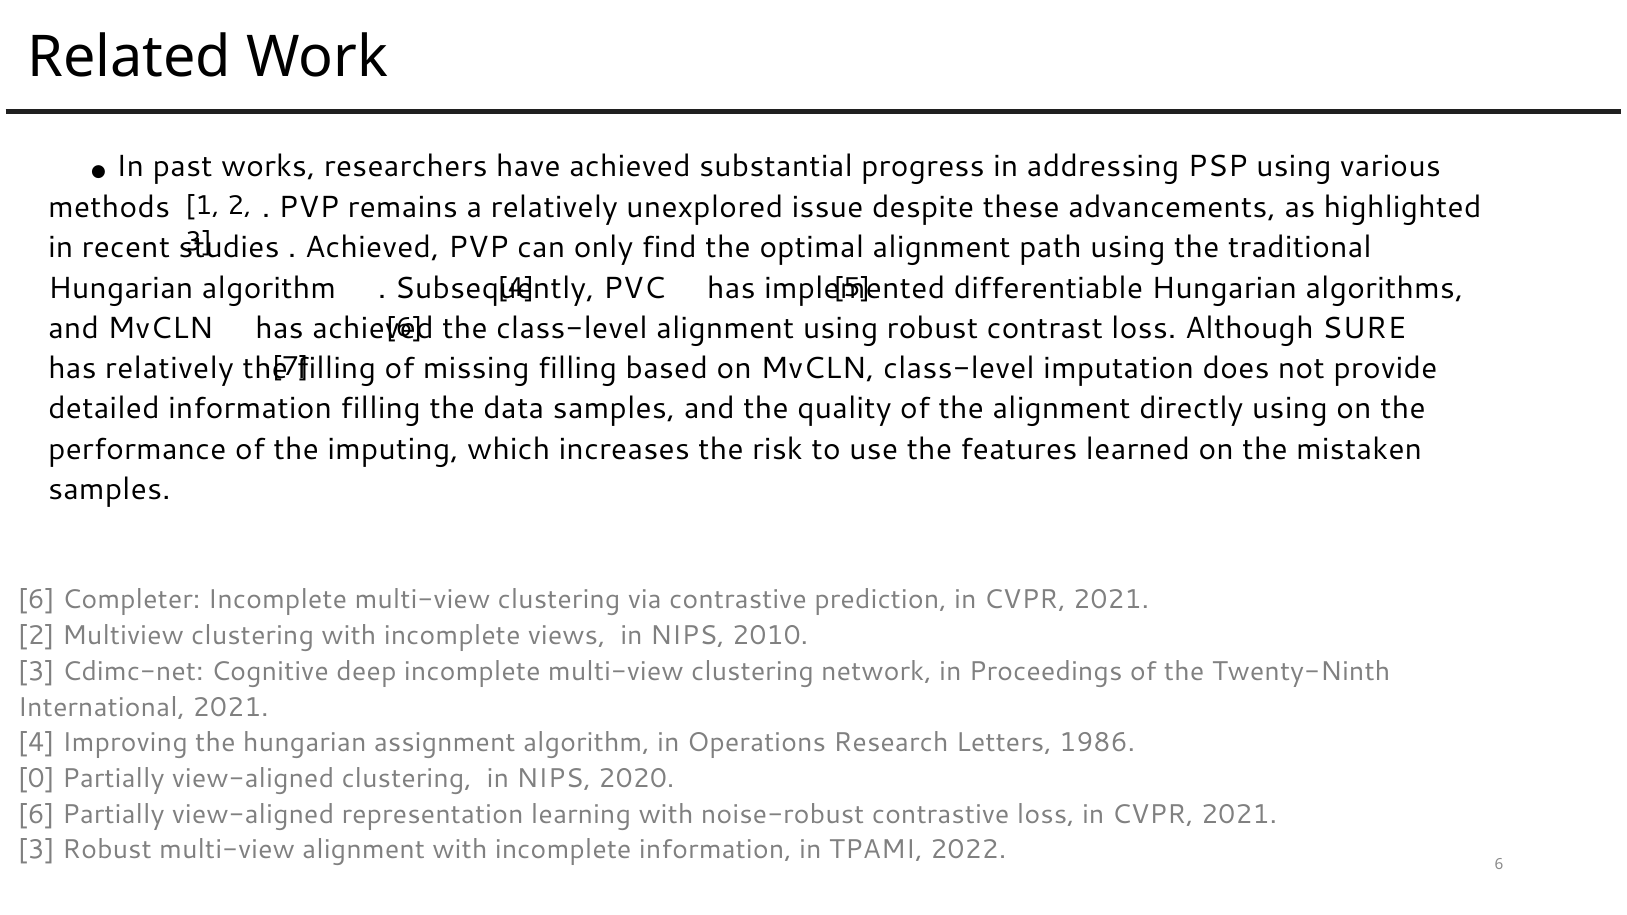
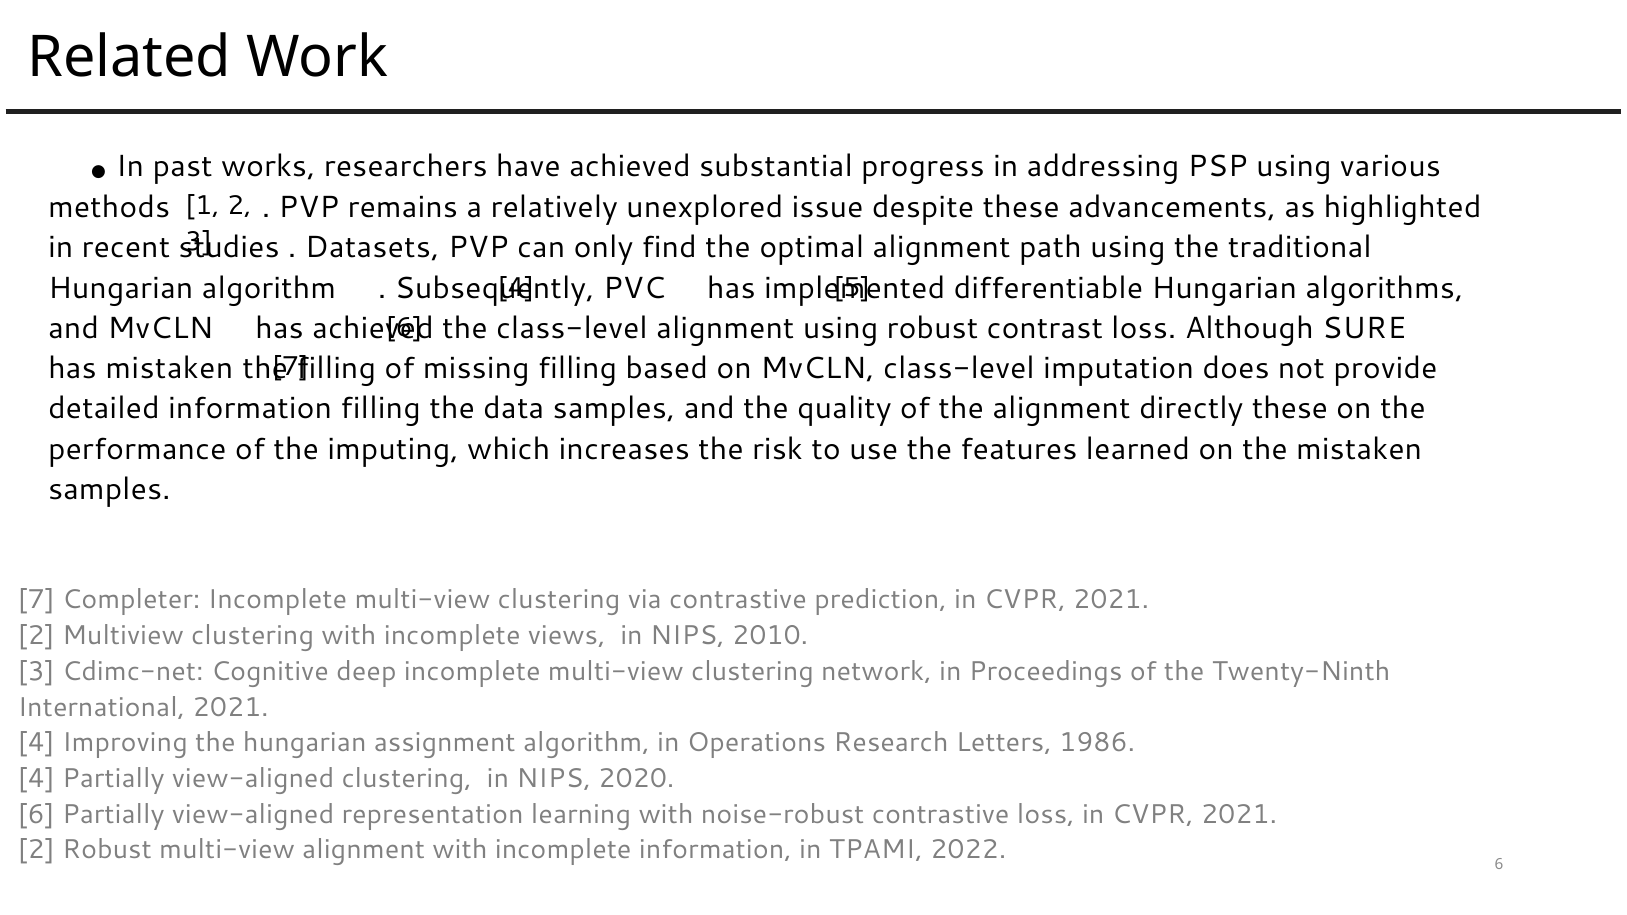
Achieved at (372, 248): Achieved -> Datasets
has relatively: relatively -> mistaken
directly using: using -> these
6 at (36, 600): 6 -> 7
0 at (36, 779): 0 -> 4
3 at (36, 850): 3 -> 2
